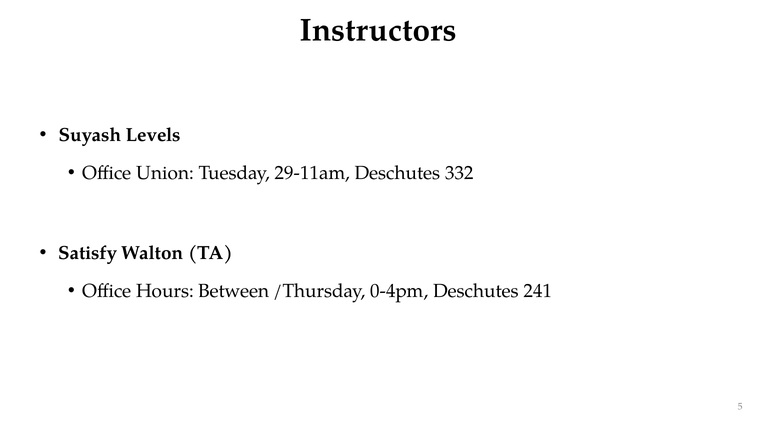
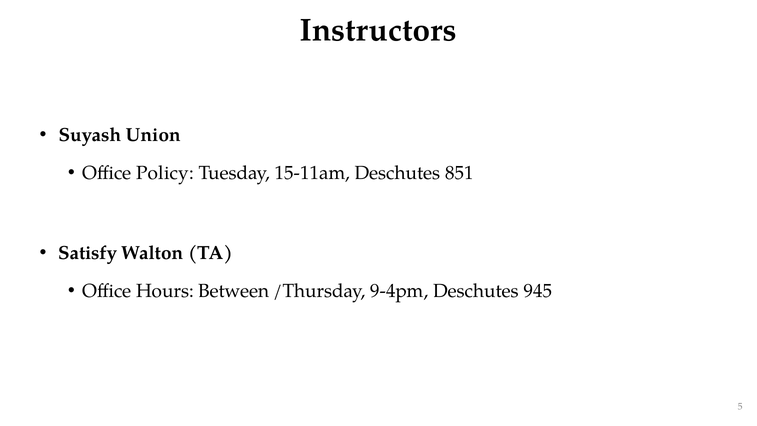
Levels: Levels -> Union
Union: Union -> Policy
29-11am: 29-11am -> 15-11am
332: 332 -> 851
0-4pm: 0-4pm -> 9-4pm
241: 241 -> 945
